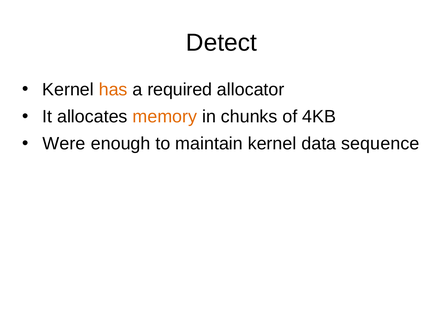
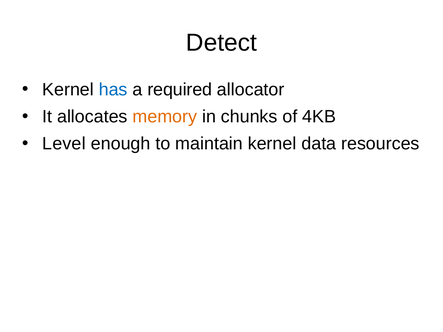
has colour: orange -> blue
Were: Were -> Level
sequence: sequence -> resources
